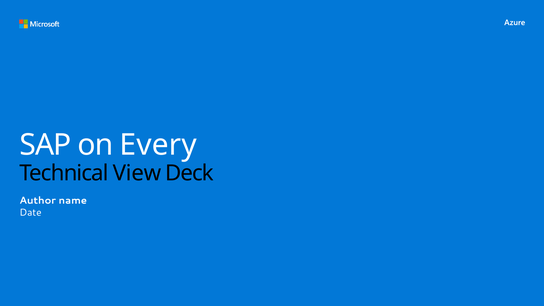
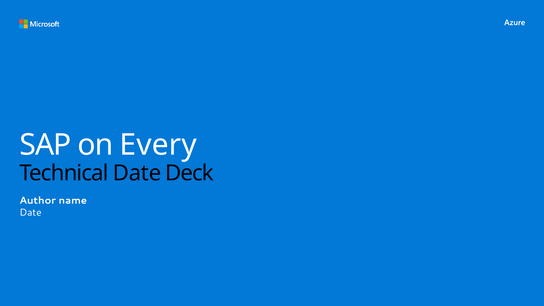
Technical View: View -> Date
